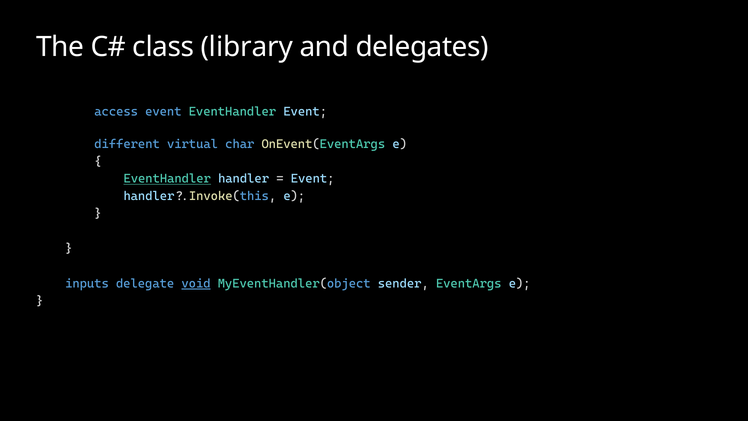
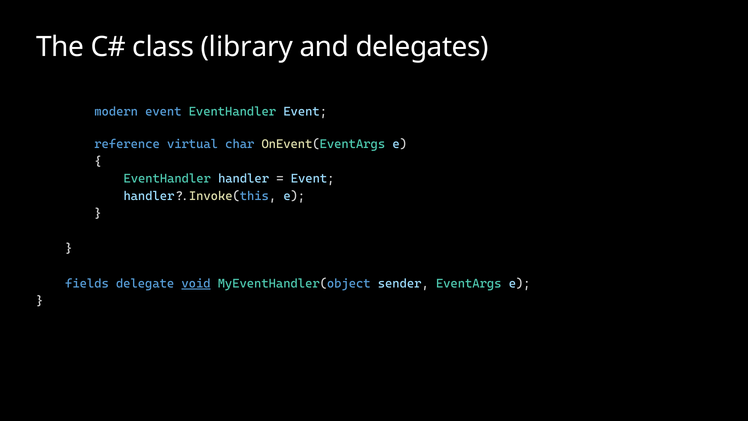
access: access -> modern
different: different -> reference
EventHandler at (167, 179) underline: present -> none
inputs: inputs -> fields
